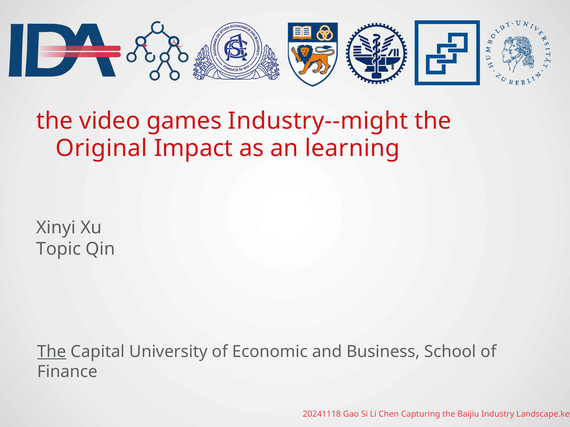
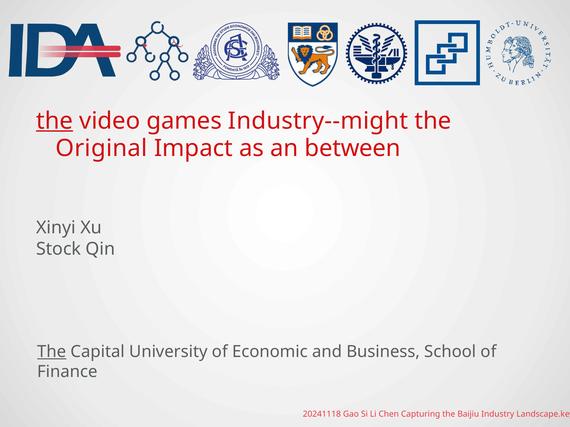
the at (55, 121) underline: none -> present
learning: learning -> between
Topic: Topic -> Stock
